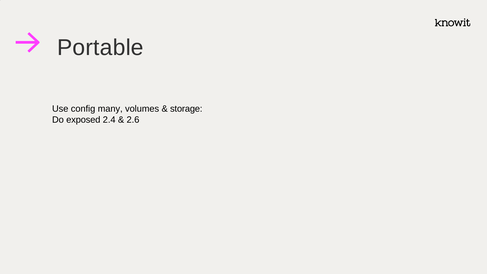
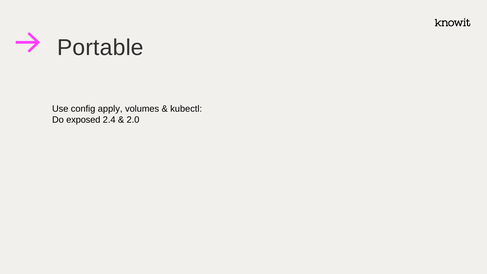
many: many -> apply
storage: storage -> kubectl
2.6: 2.6 -> 2.0
